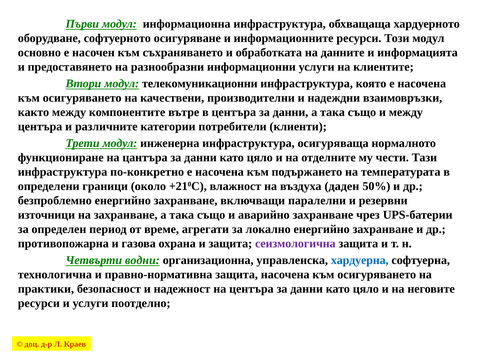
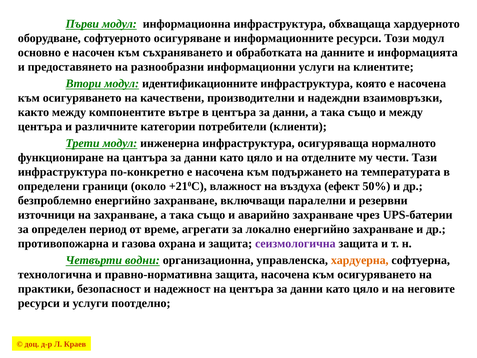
телекомуникационни: телекомуникационни -> идентификационните
даден: даден -> ефект
хардуерна colour: blue -> orange
